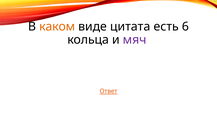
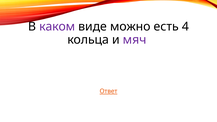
каком colour: orange -> purple
цитата: цитата -> можно
6: 6 -> 4
